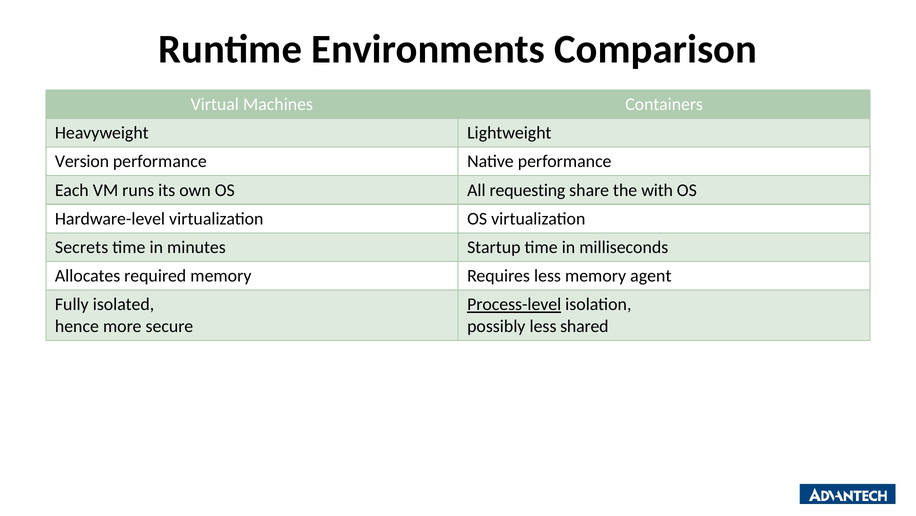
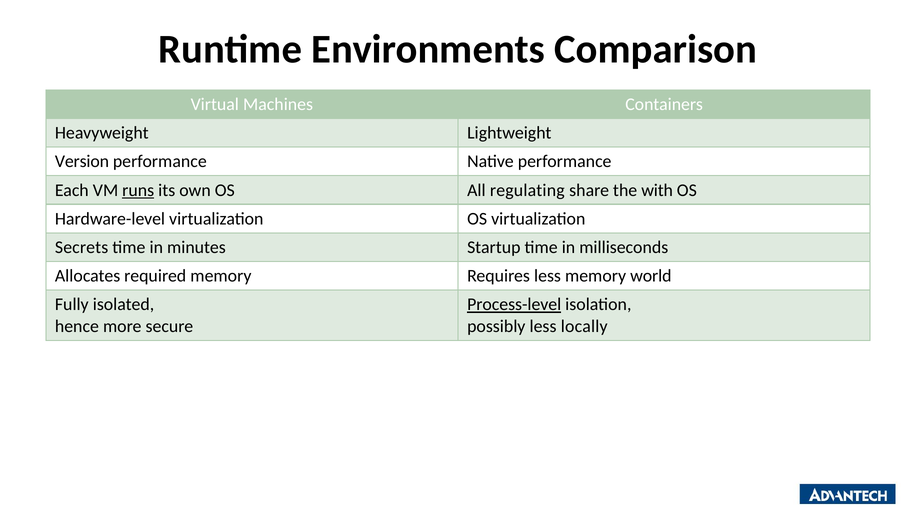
runs underline: none -> present
requesting: requesting -> regulating
agent: agent -> world
shared: shared -> locally
